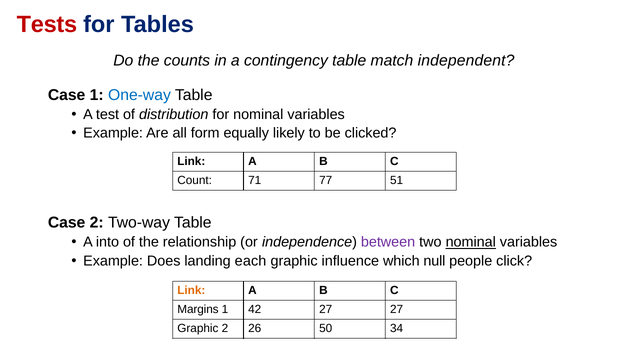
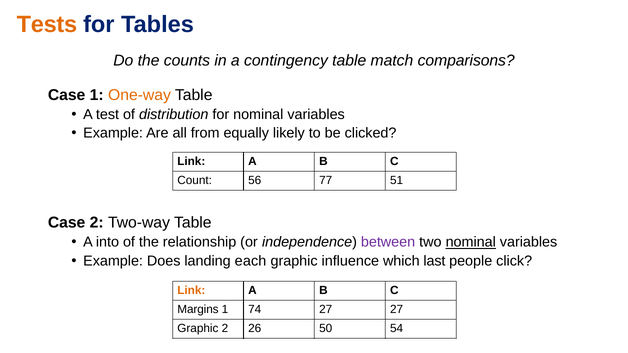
Tests colour: red -> orange
independent: independent -> comparisons
One-way colour: blue -> orange
form: form -> from
71: 71 -> 56
null: null -> last
42: 42 -> 74
34: 34 -> 54
